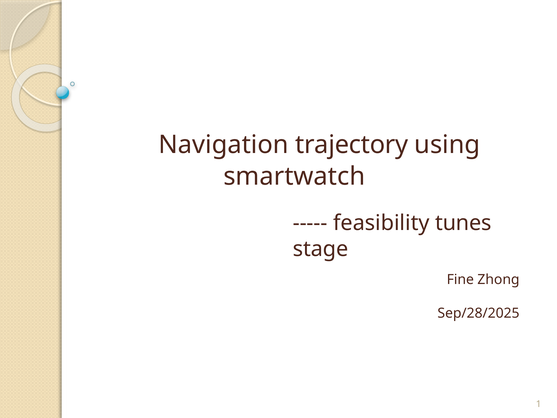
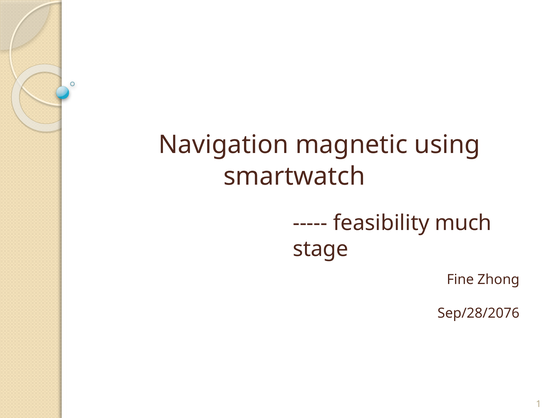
trajectory: trajectory -> magnetic
tunes: tunes -> much
Sep/28/2025: Sep/28/2025 -> Sep/28/2076
